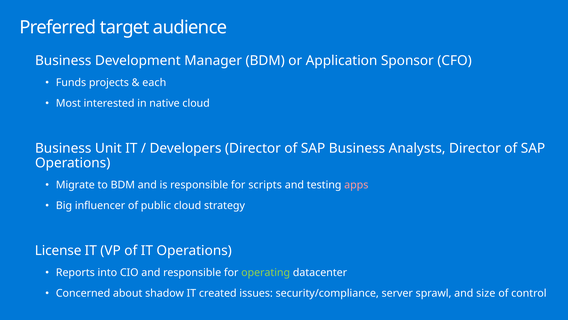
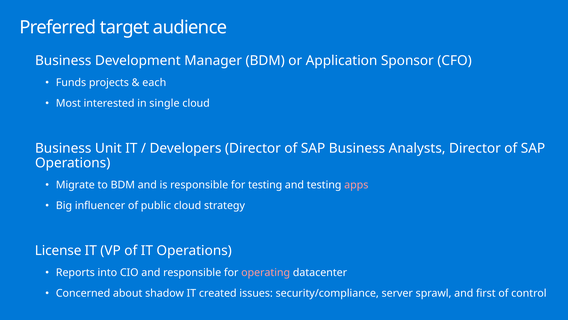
native: native -> single
for scripts: scripts -> testing
operating colour: light green -> pink
size: size -> first
